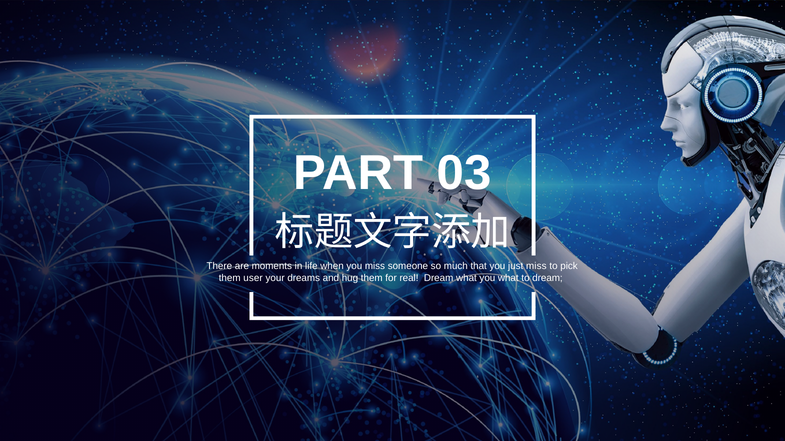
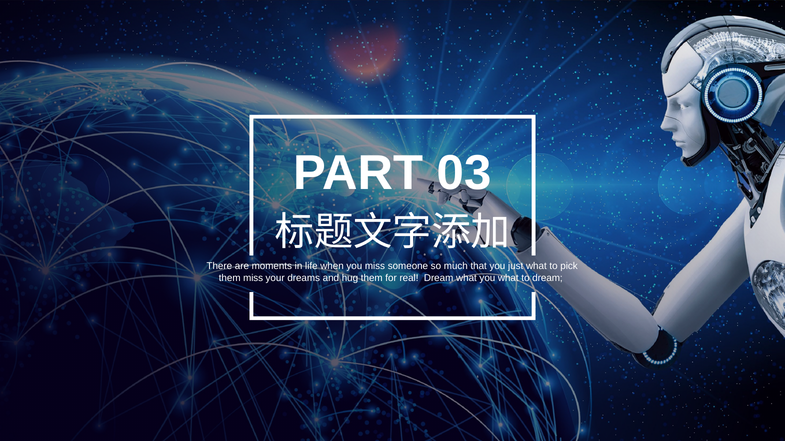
just miss: miss -> what
them user: user -> miss
